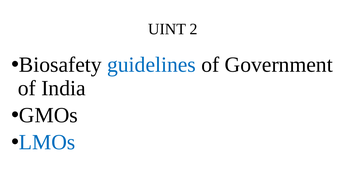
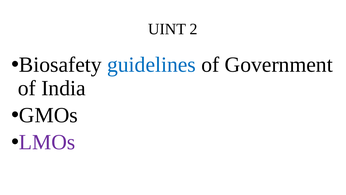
LMOs colour: blue -> purple
